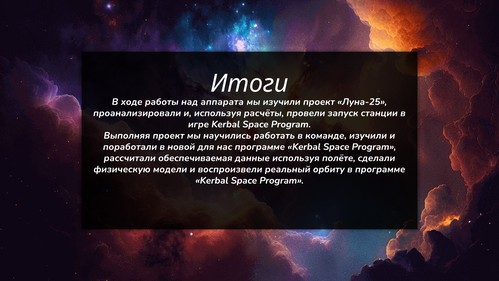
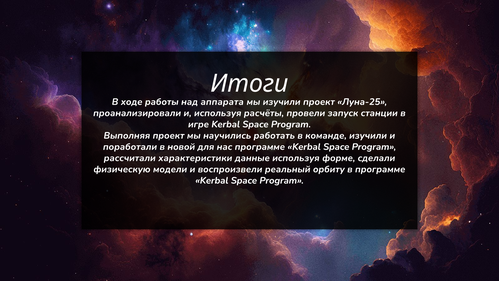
обеспечиваемая: обеспечиваемая -> характеристики
полёте: полёте -> форме
